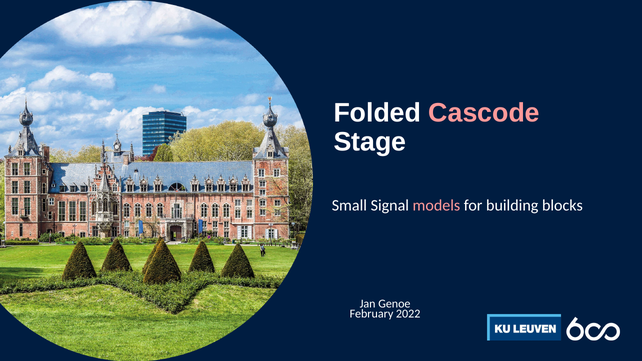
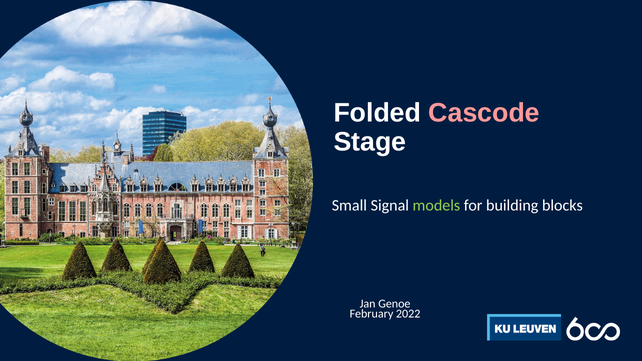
models colour: pink -> light green
